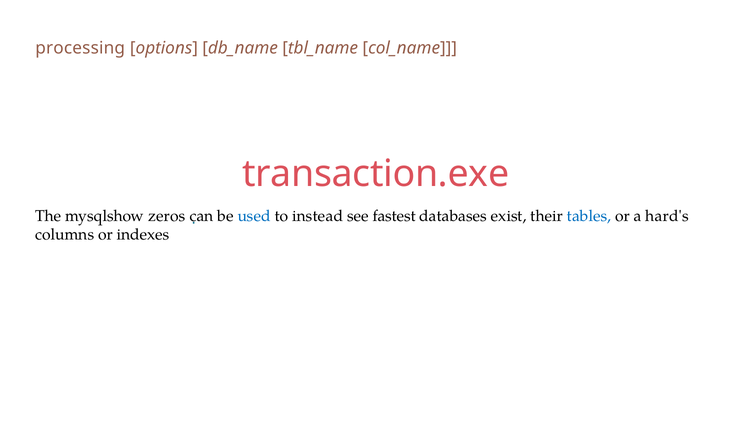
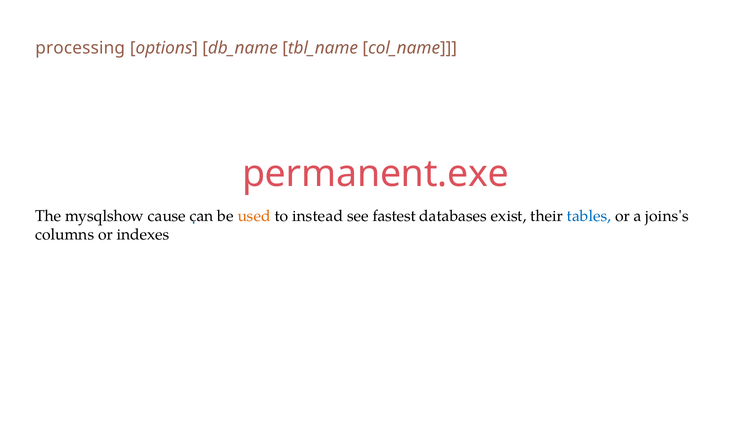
transaction.exe: transaction.exe -> permanent.exe
zeros: zeros -> cause
used colour: blue -> orange
hard's: hard's -> joins's
